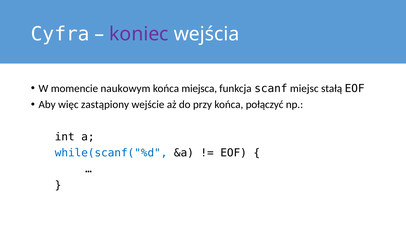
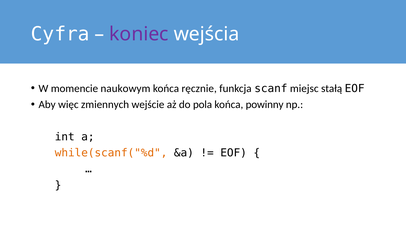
miejsca: miejsca -> ręcznie
zastąpiony: zastąpiony -> zmiennych
przy: przy -> pola
połączyć: połączyć -> powinny
while(scanf("%d colour: blue -> orange
